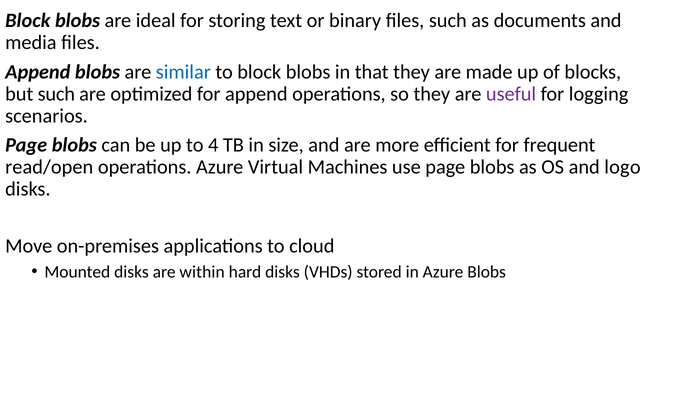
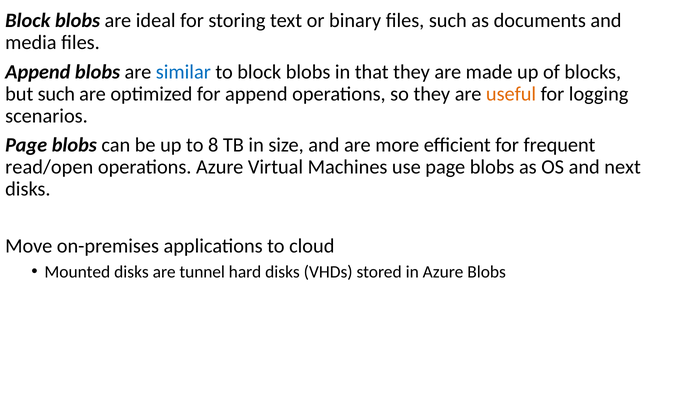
useful colour: purple -> orange
4: 4 -> 8
logo: logo -> next
within: within -> tunnel
